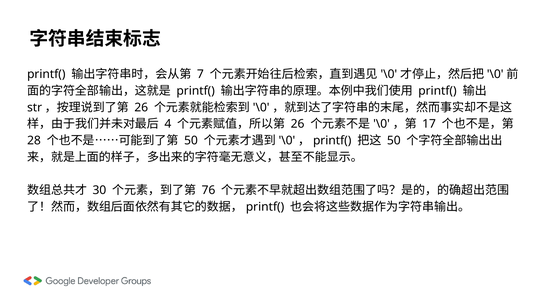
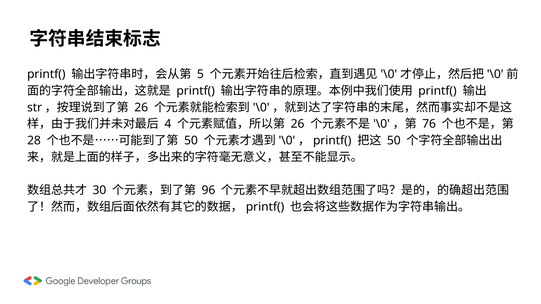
7: 7 -> 5
17: 17 -> 76
76: 76 -> 96
